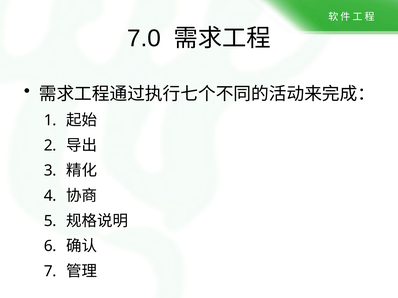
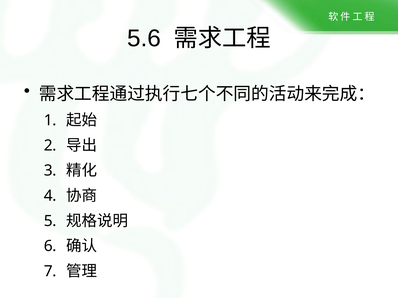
7.0: 7.0 -> 5.6
